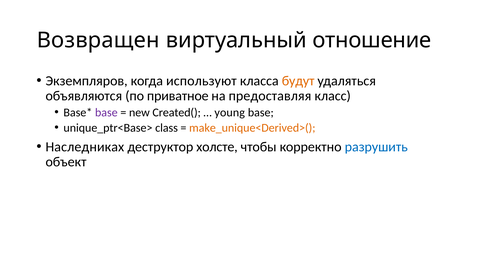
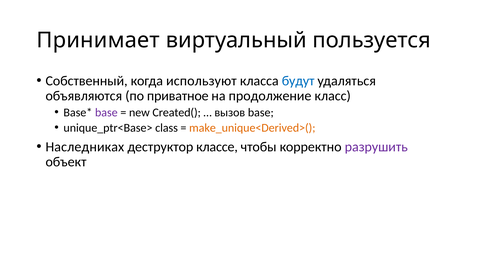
Возвращен: Возвращен -> Принимает
отношение: отношение -> пользуется
Экземпляров: Экземпляров -> Собственный
будут colour: orange -> blue
предоставляя: предоставляя -> продолжение
young: young -> вызов
холсте: холсте -> классе
разрушить colour: blue -> purple
